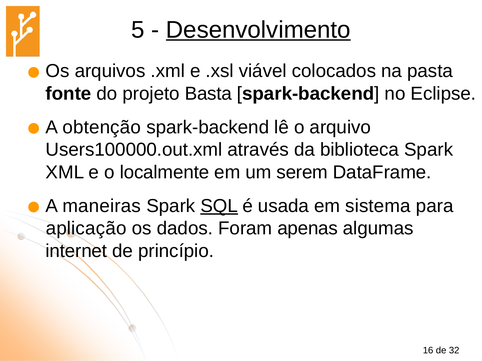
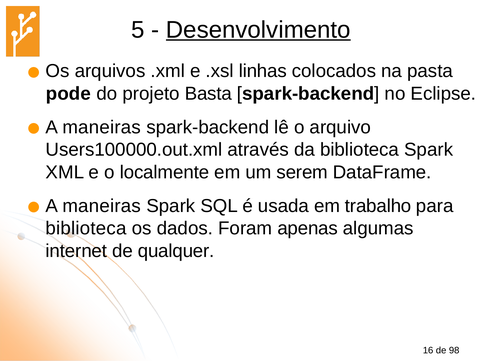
viável: viável -> linhas
fonte: fonte -> pode
obtenção at (102, 127): obtenção -> maneiras
SQL underline: present -> none
sistema: sistema -> trabalho
aplicação at (86, 229): aplicação -> biblioteca
princípio: princípio -> qualquer
32: 32 -> 98
